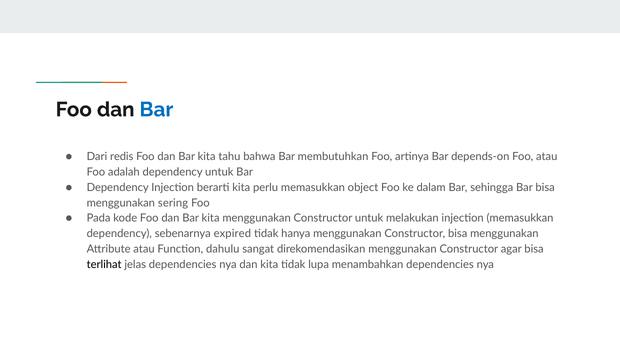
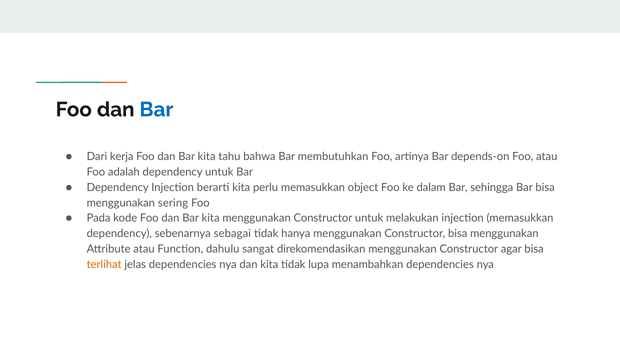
redis: redis -> kerja
expired: expired -> sebagai
terlihat colour: black -> orange
